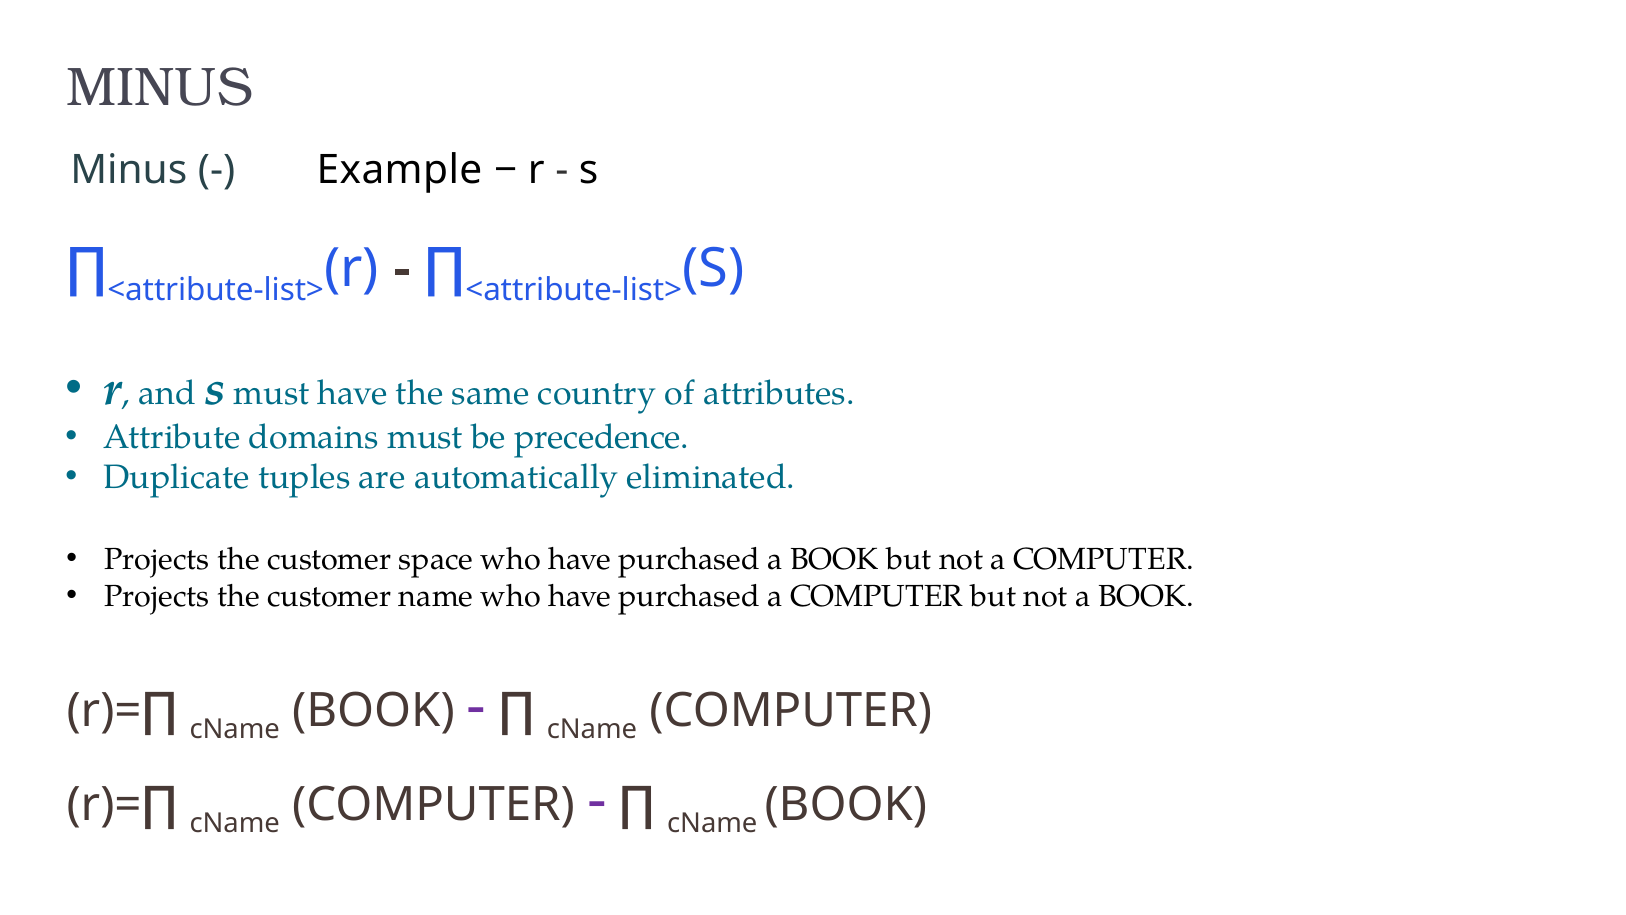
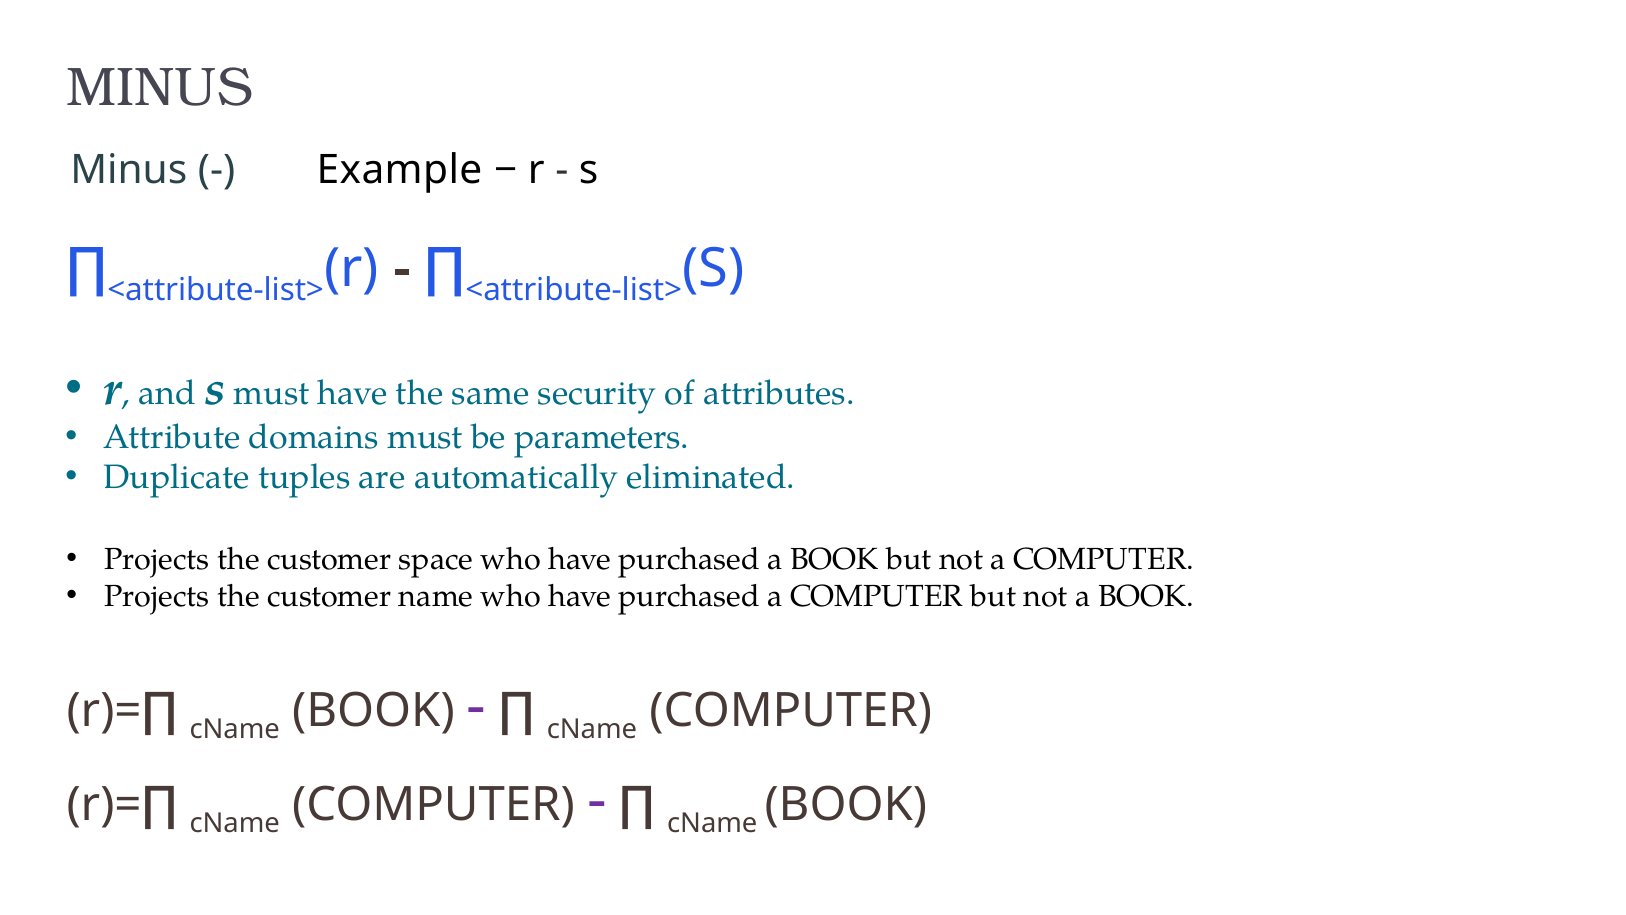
country: country -> security
precedence: precedence -> parameters
